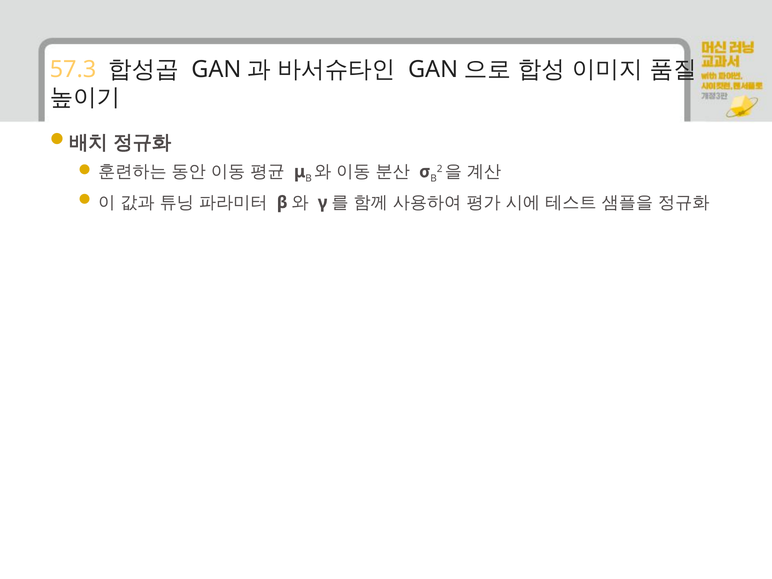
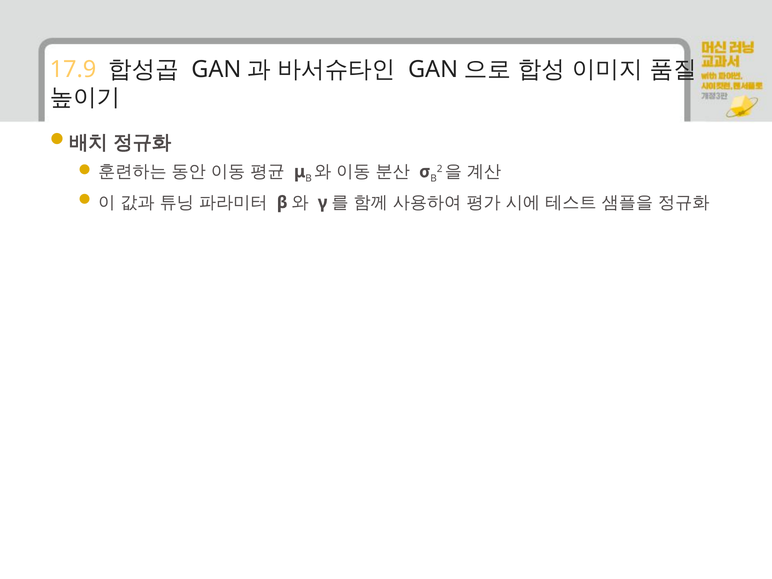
57.3: 57.3 -> 17.9
